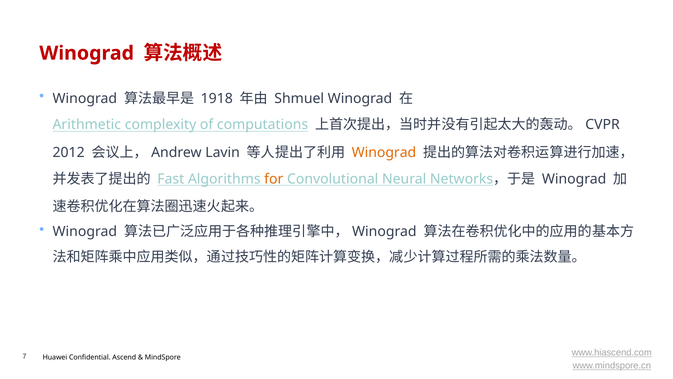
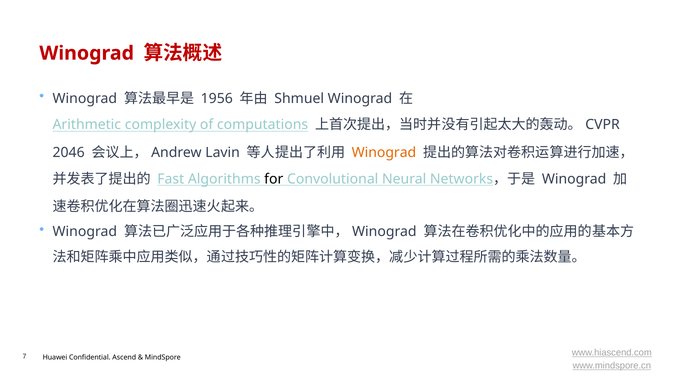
1918: 1918 -> 1956
2012: 2012 -> 2046
for colour: orange -> black
